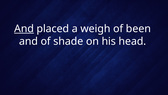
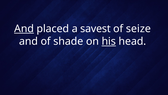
weigh: weigh -> savest
been: been -> seize
his underline: none -> present
